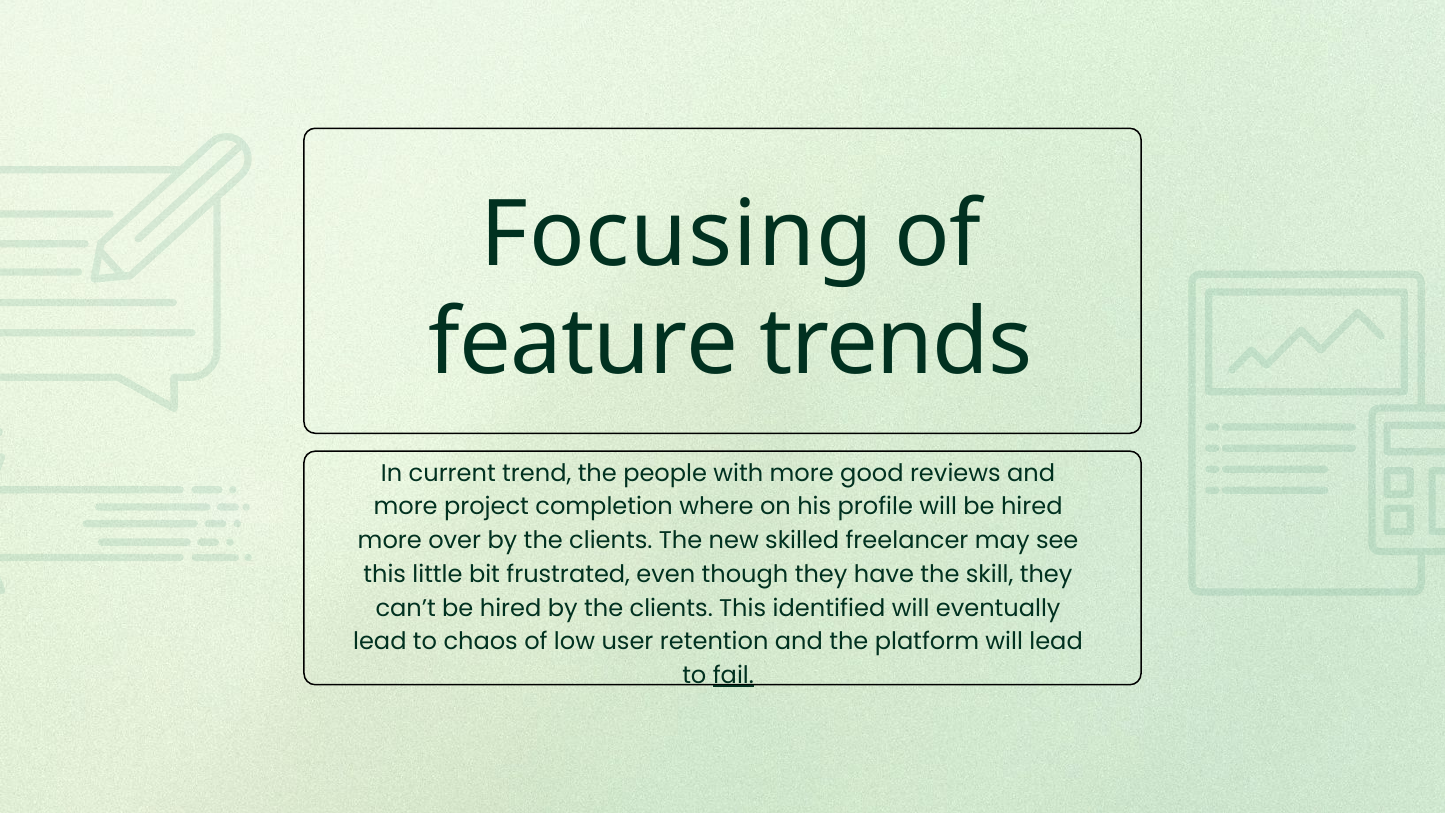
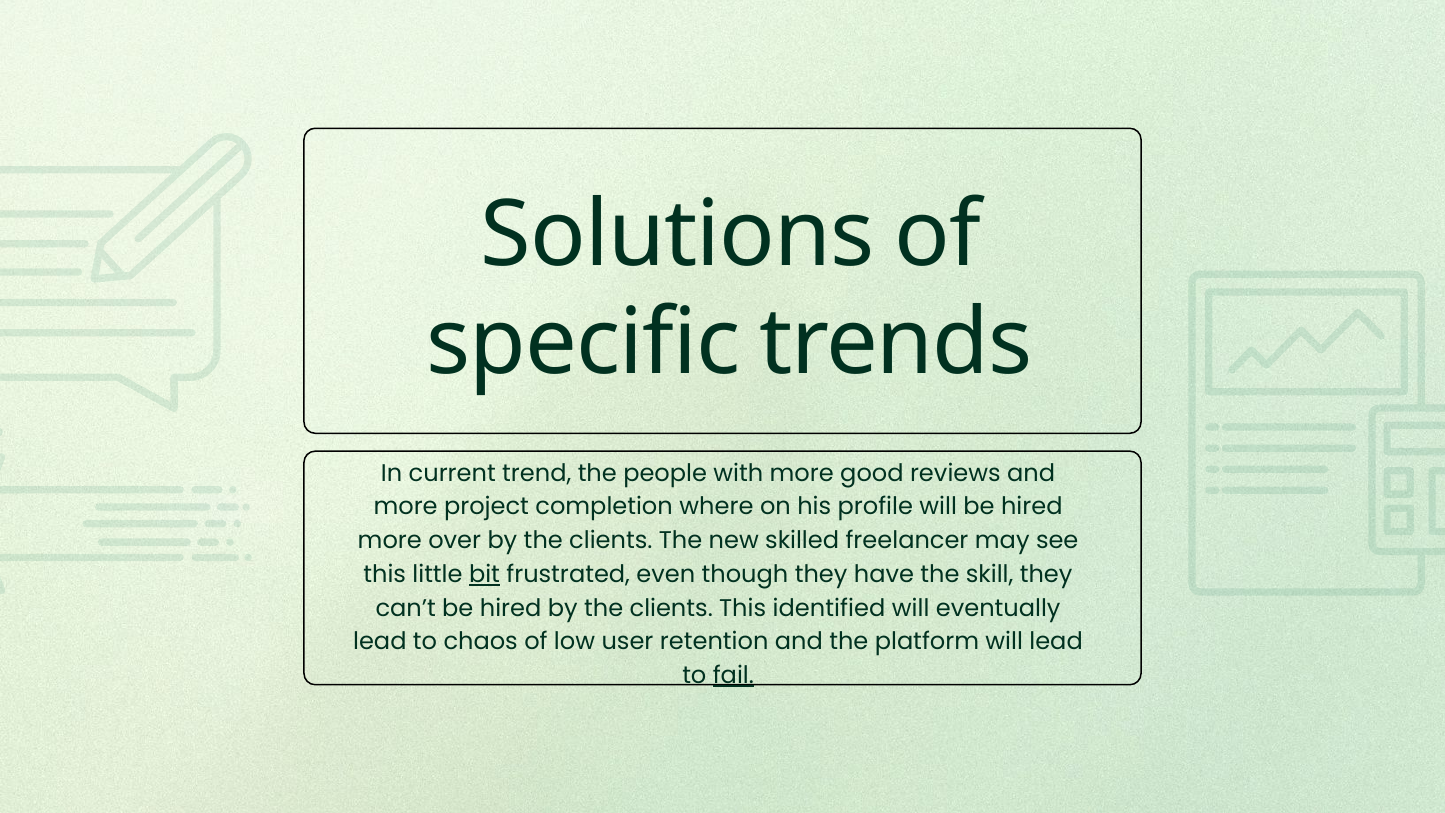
Focusing: Focusing -> Solutions
feature: feature -> specific
bit underline: none -> present
